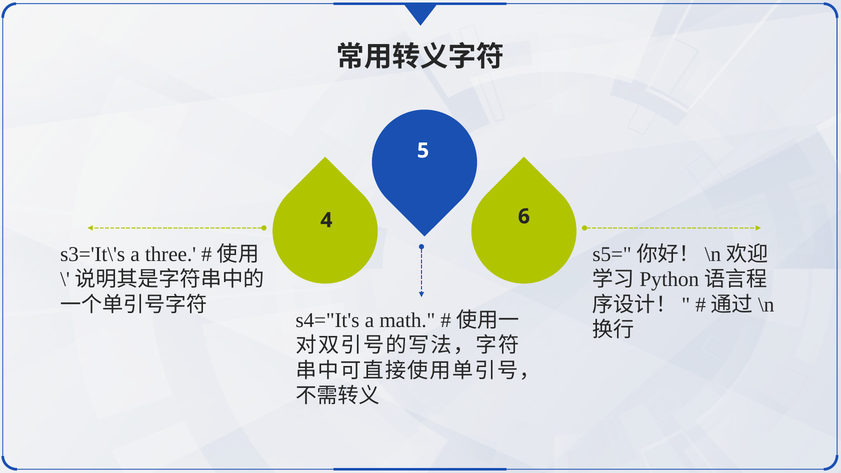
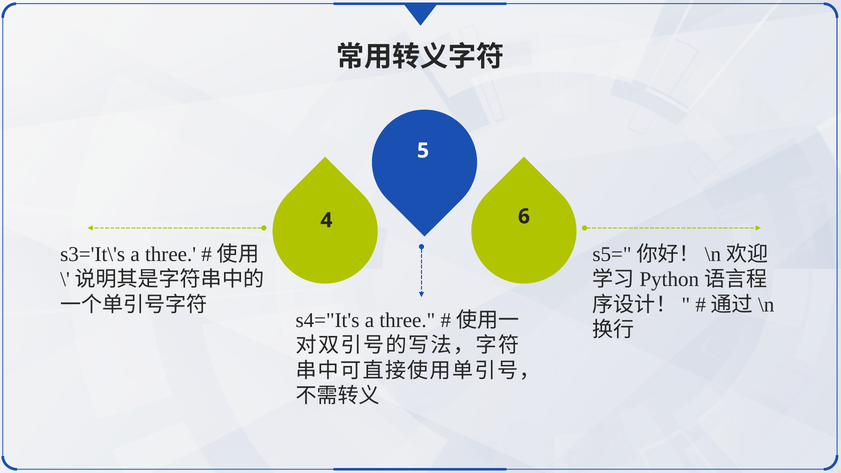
s4="It's a math: math -> three
